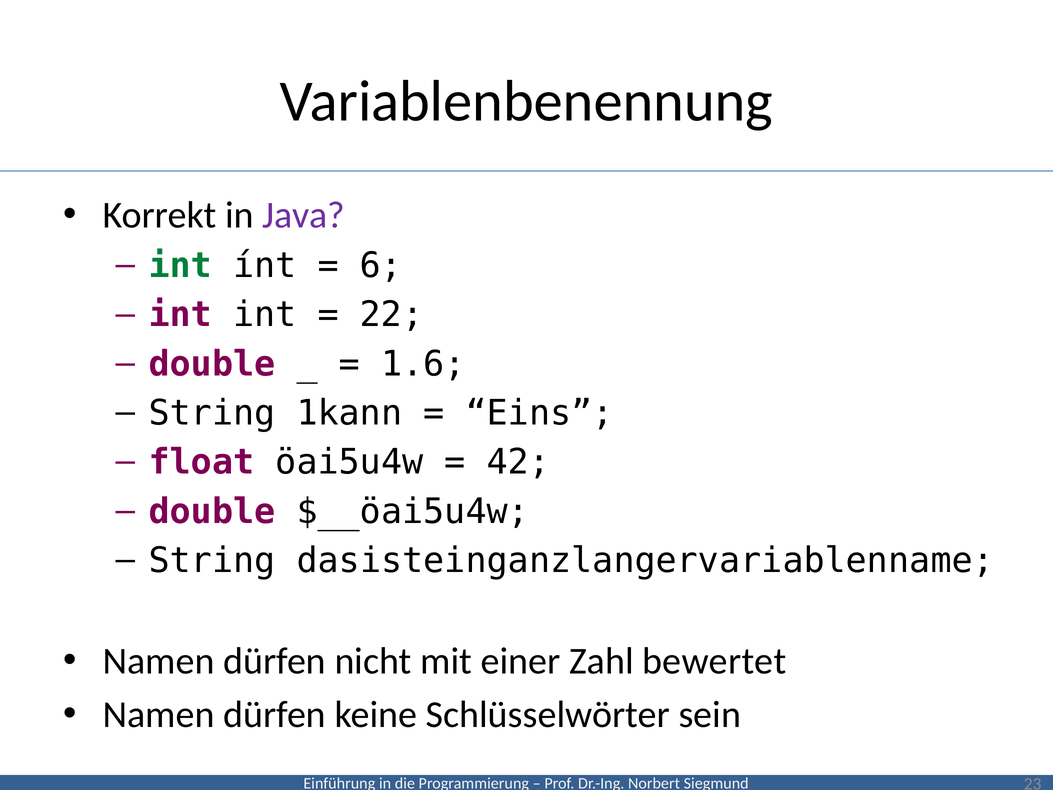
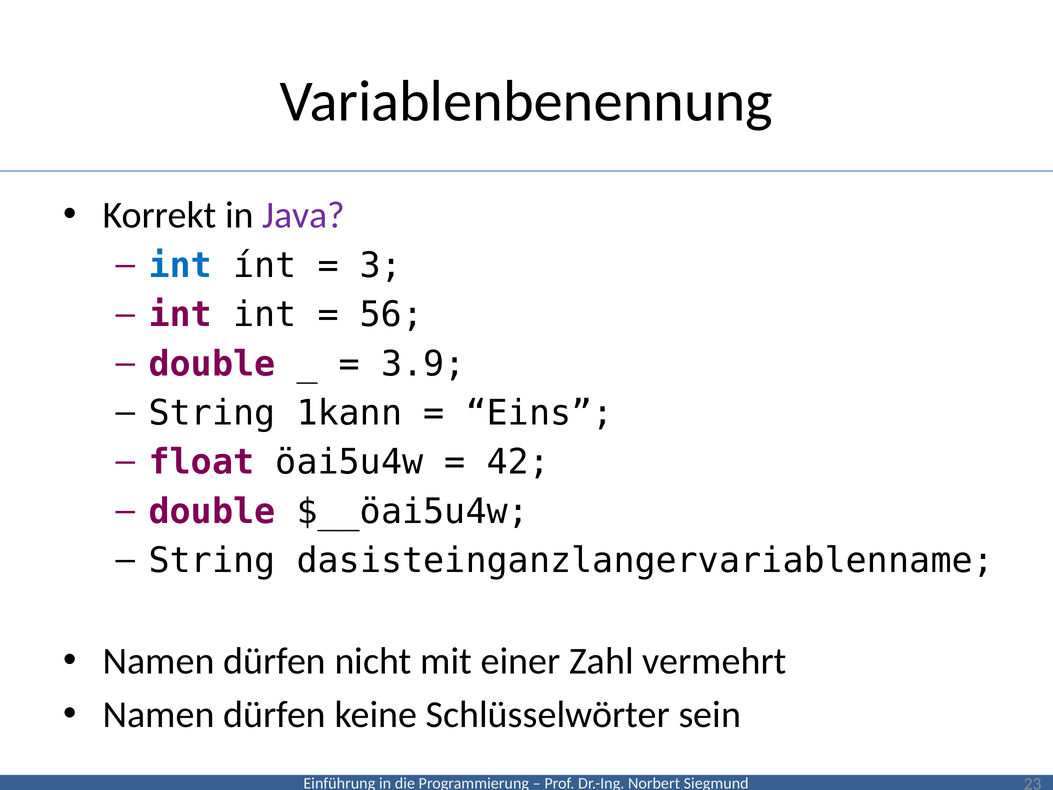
int at (180, 266) colour: green -> blue
6: 6 -> 3
22: 22 -> 56
1.6: 1.6 -> 3.9
bewertet: bewertet -> vermehrt
